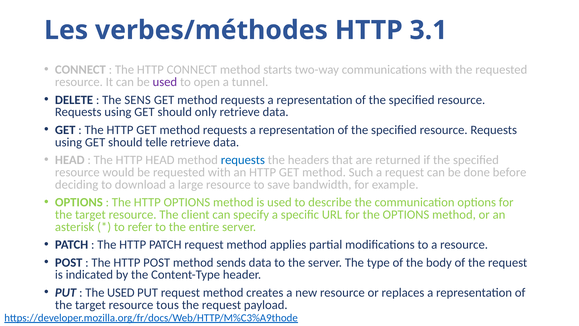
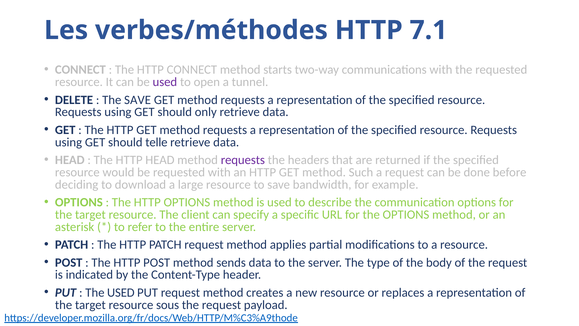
3.1: 3.1 -> 7.1
The SENS: SENS -> SAVE
requests at (243, 160) colour: blue -> purple
tous: tous -> sous
